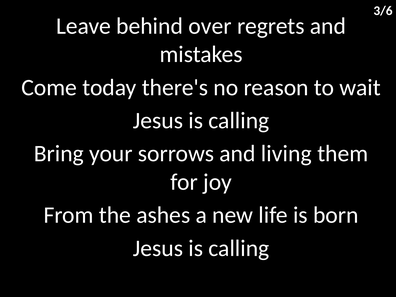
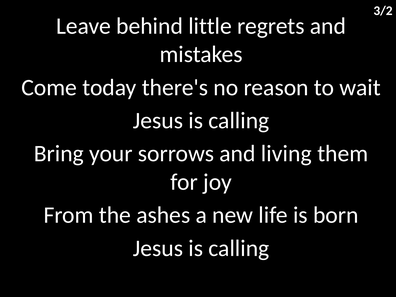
3/6: 3/6 -> 3/2
over: over -> little
